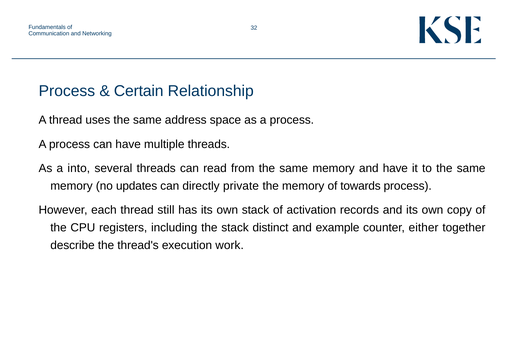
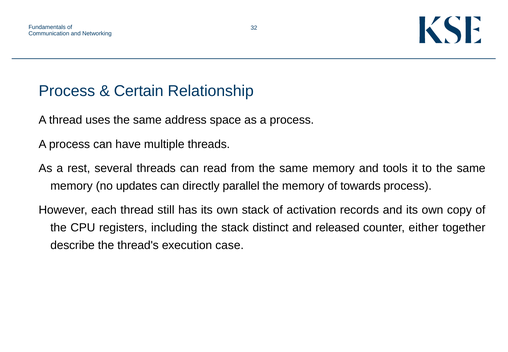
into: into -> rest
and have: have -> tools
private: private -> parallel
example: example -> released
work: work -> case
